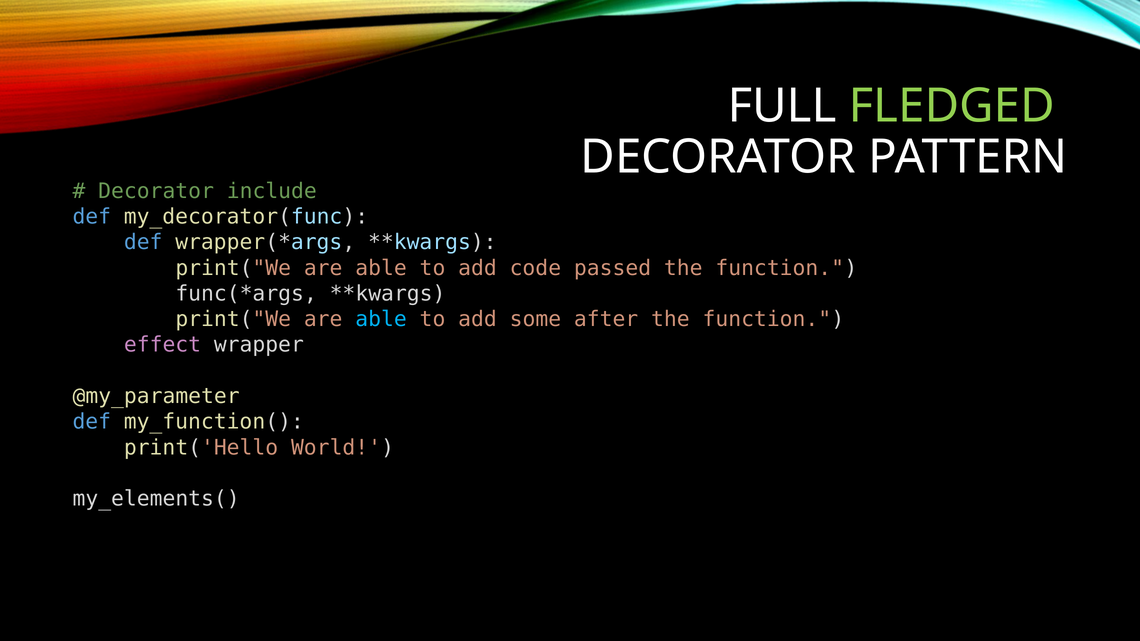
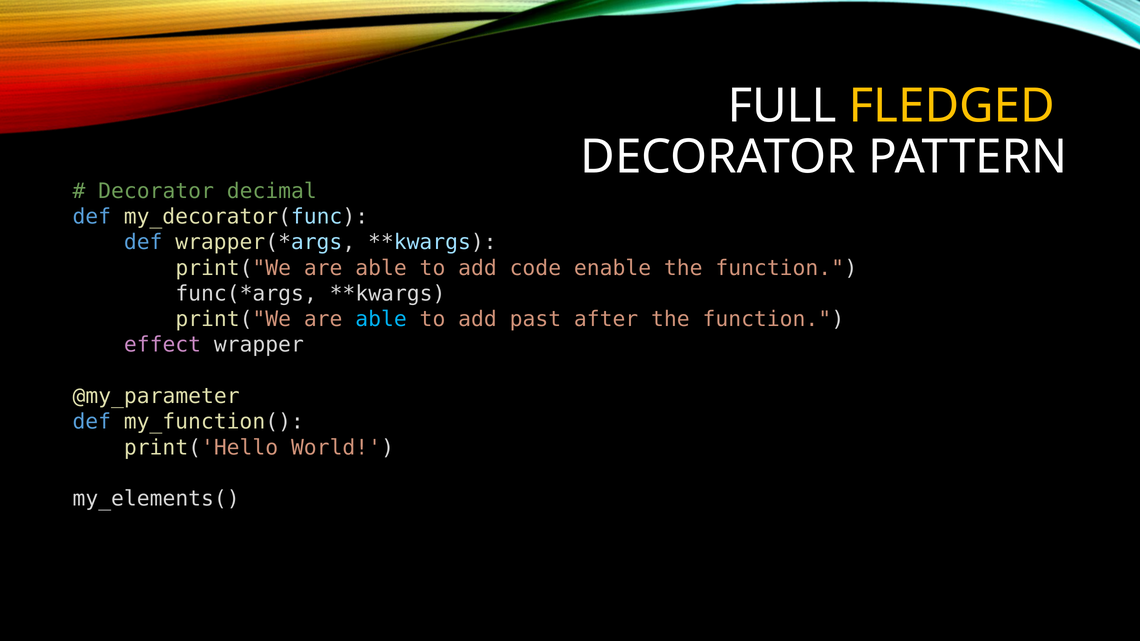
FLEDGED colour: light green -> yellow
include: include -> decimal
passed: passed -> enable
some: some -> past
